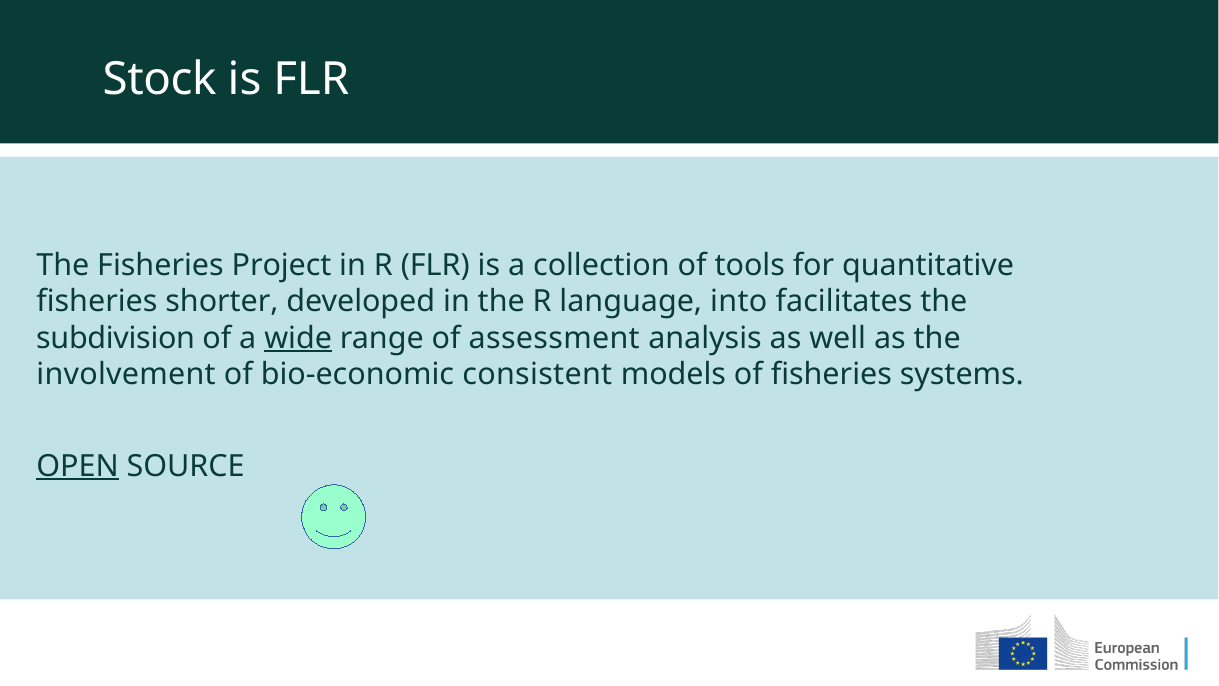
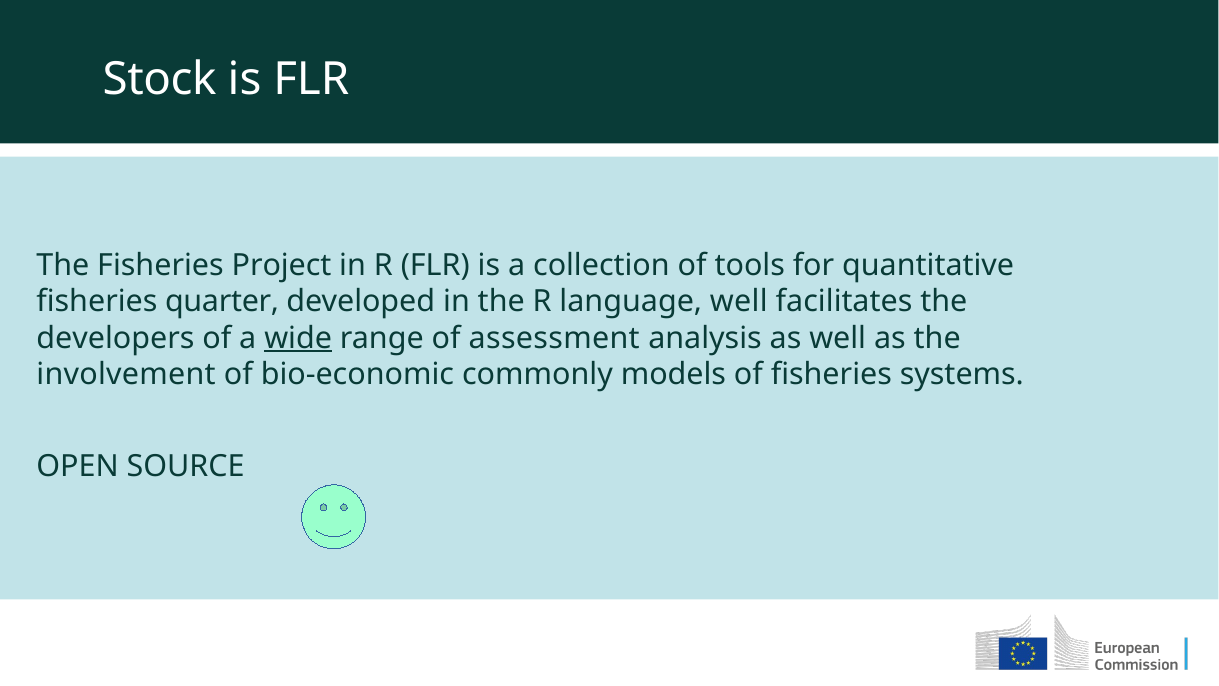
shorter: shorter -> quarter
language into: into -> well
subdivision: subdivision -> developers
consistent: consistent -> commonly
OPEN underline: present -> none
